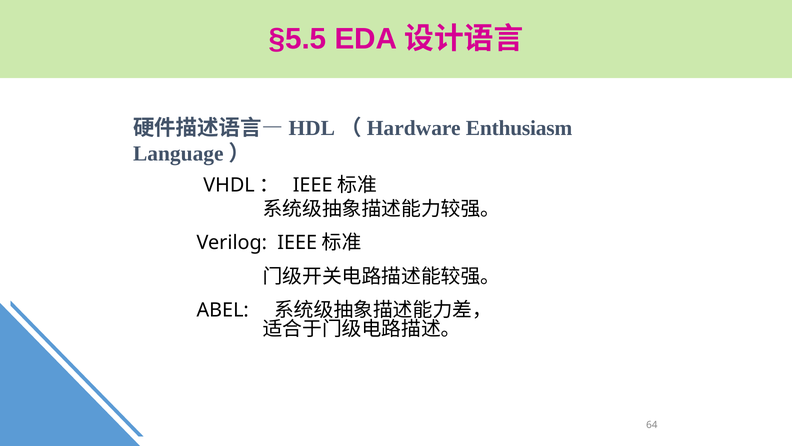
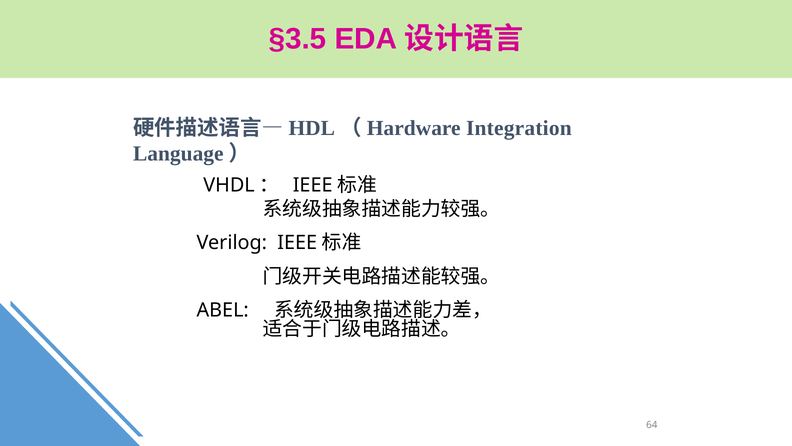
§5.5: §5.5 -> §3.5
Enthusiasm: Enthusiasm -> Integration
